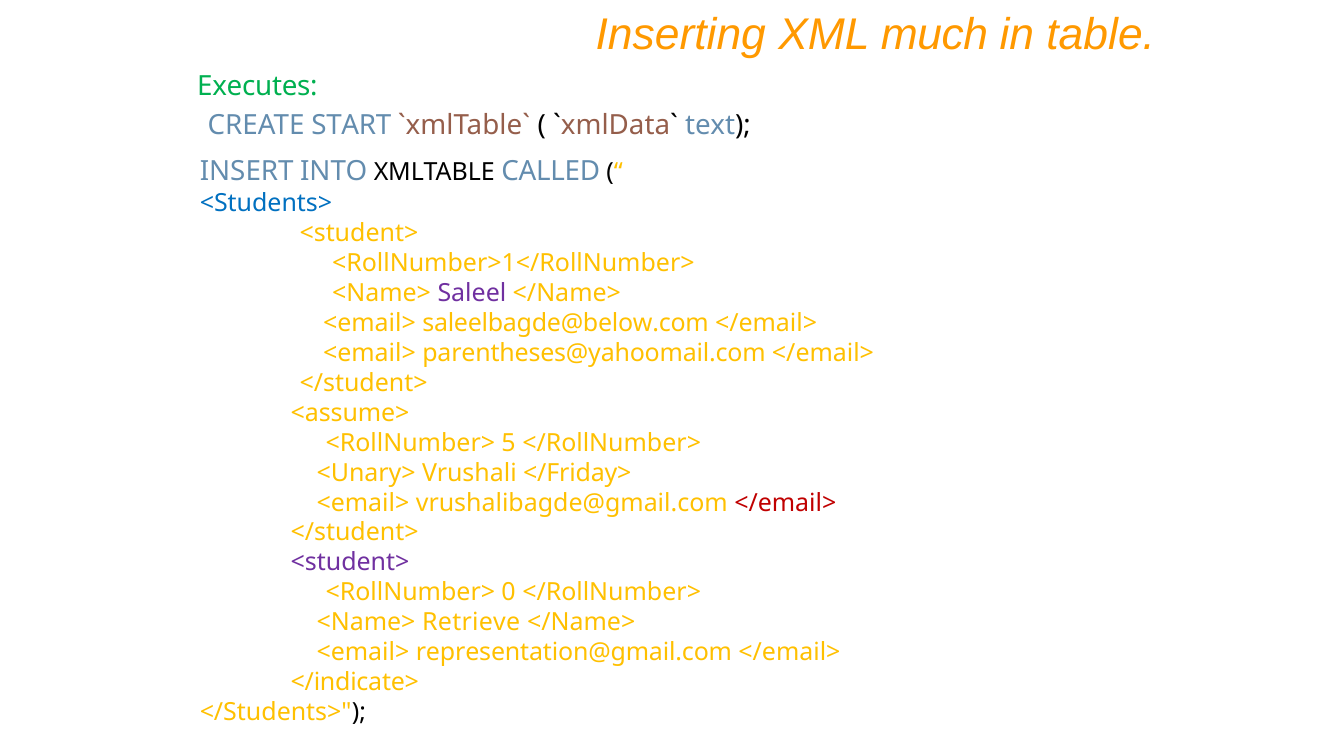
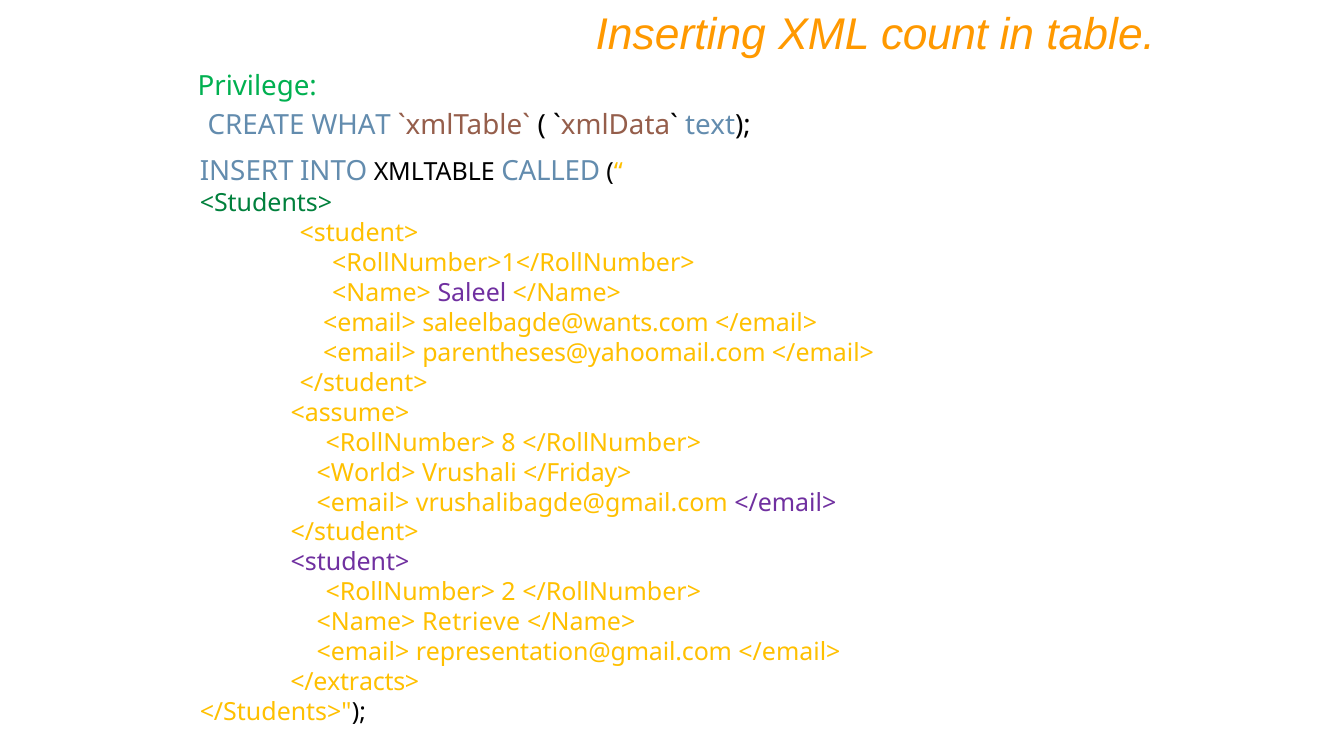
much: much -> count
Executes: Executes -> Privilege
START: START -> WHAT
<Students> colour: blue -> green
saleelbagde@below.com: saleelbagde@below.com -> saleelbagde@wants.com
5: 5 -> 8
<Unary>: <Unary> -> <World>
</email> at (785, 503) colour: red -> purple
0: 0 -> 2
</indicate>: </indicate> -> </extracts>
